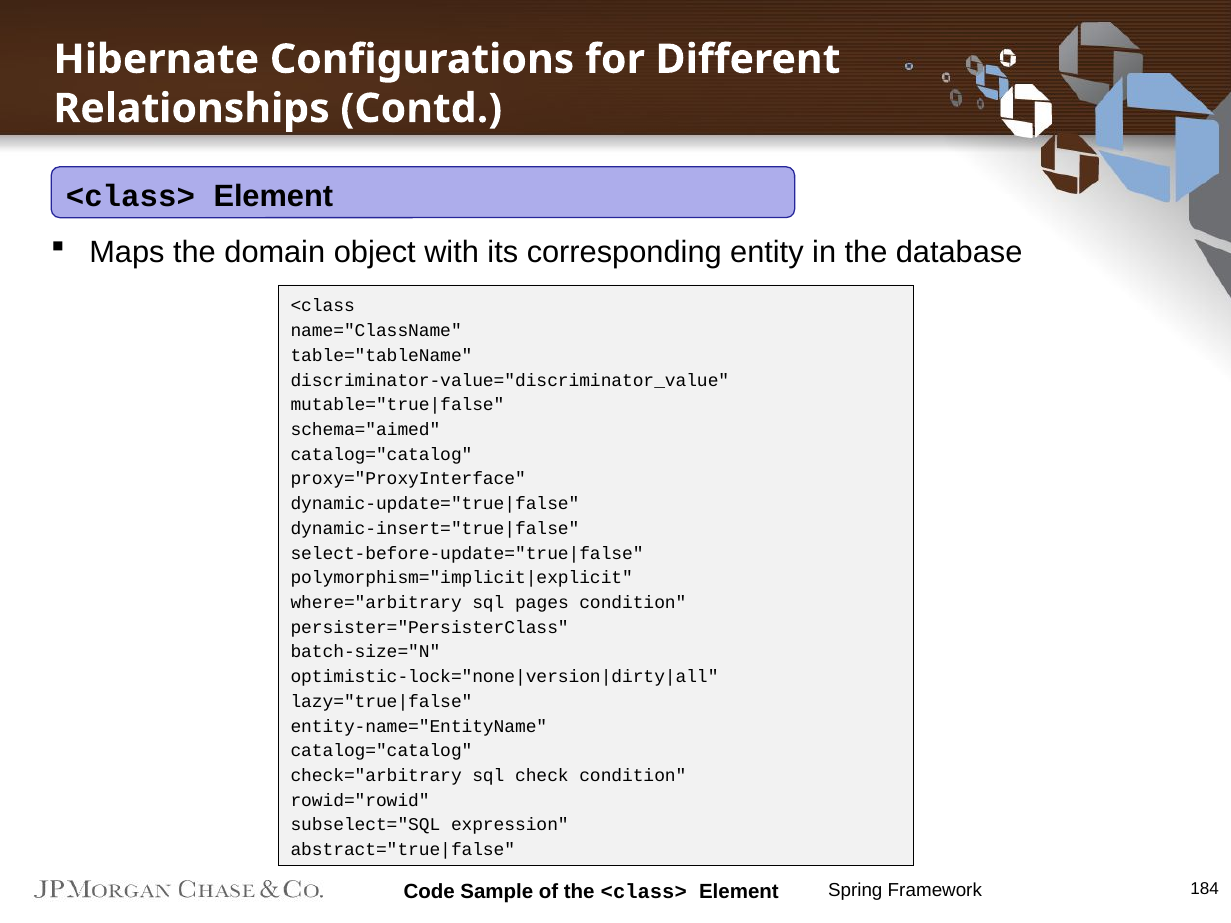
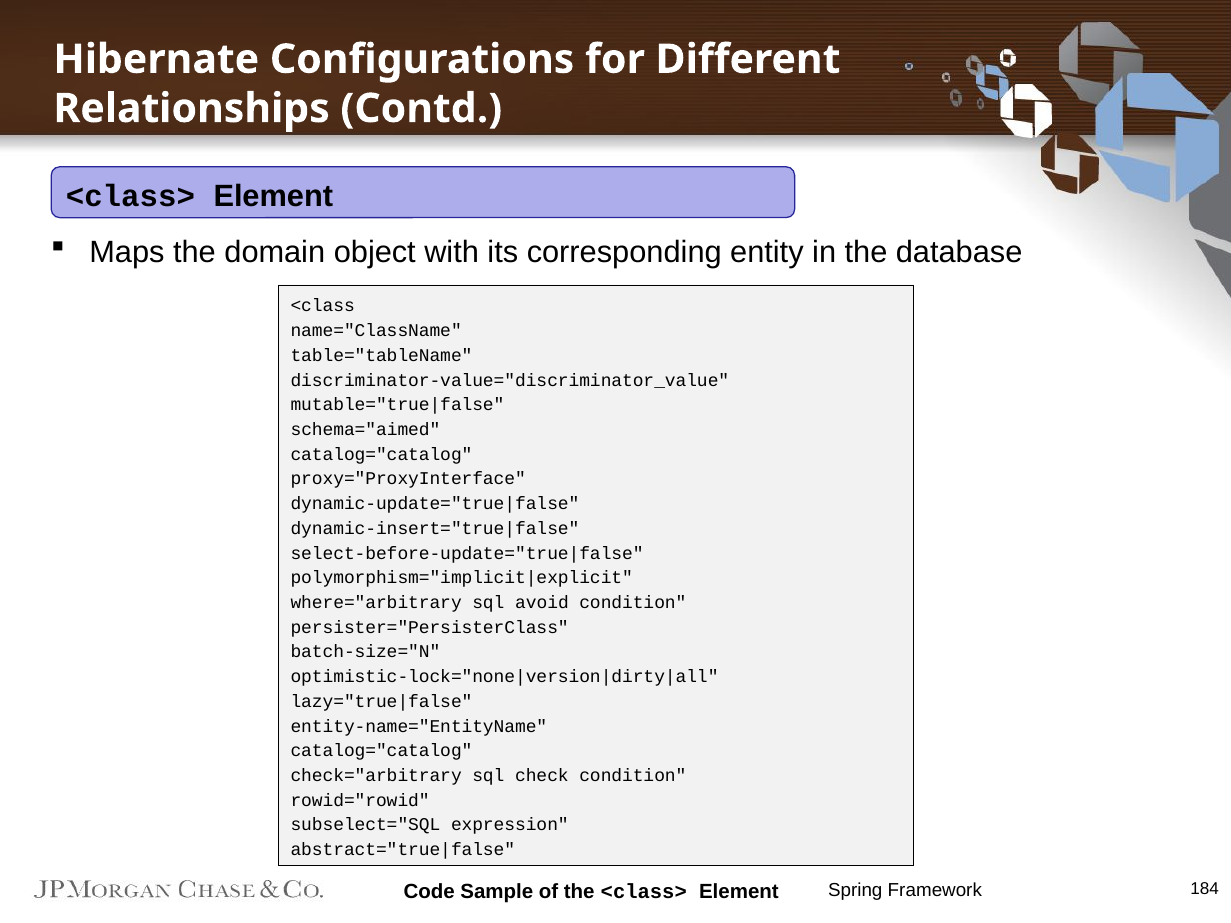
pages: pages -> avoid
